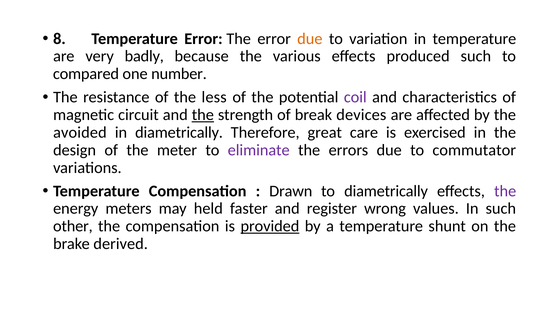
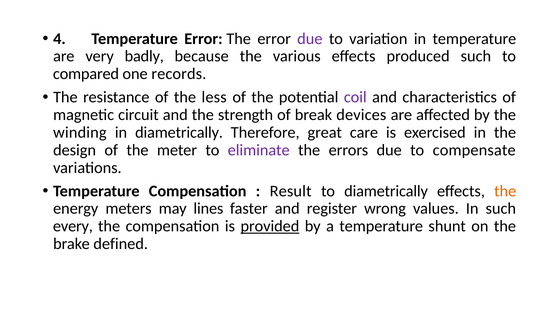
8: 8 -> 4
due at (310, 39) colour: orange -> purple
number: number -> records
the at (203, 115) underline: present -> none
avoided: avoided -> winding
commutator: commutator -> compensate
Drawn: Drawn -> Result
the at (505, 191) colour: purple -> orange
held: held -> lines
other: other -> every
derived: derived -> defined
